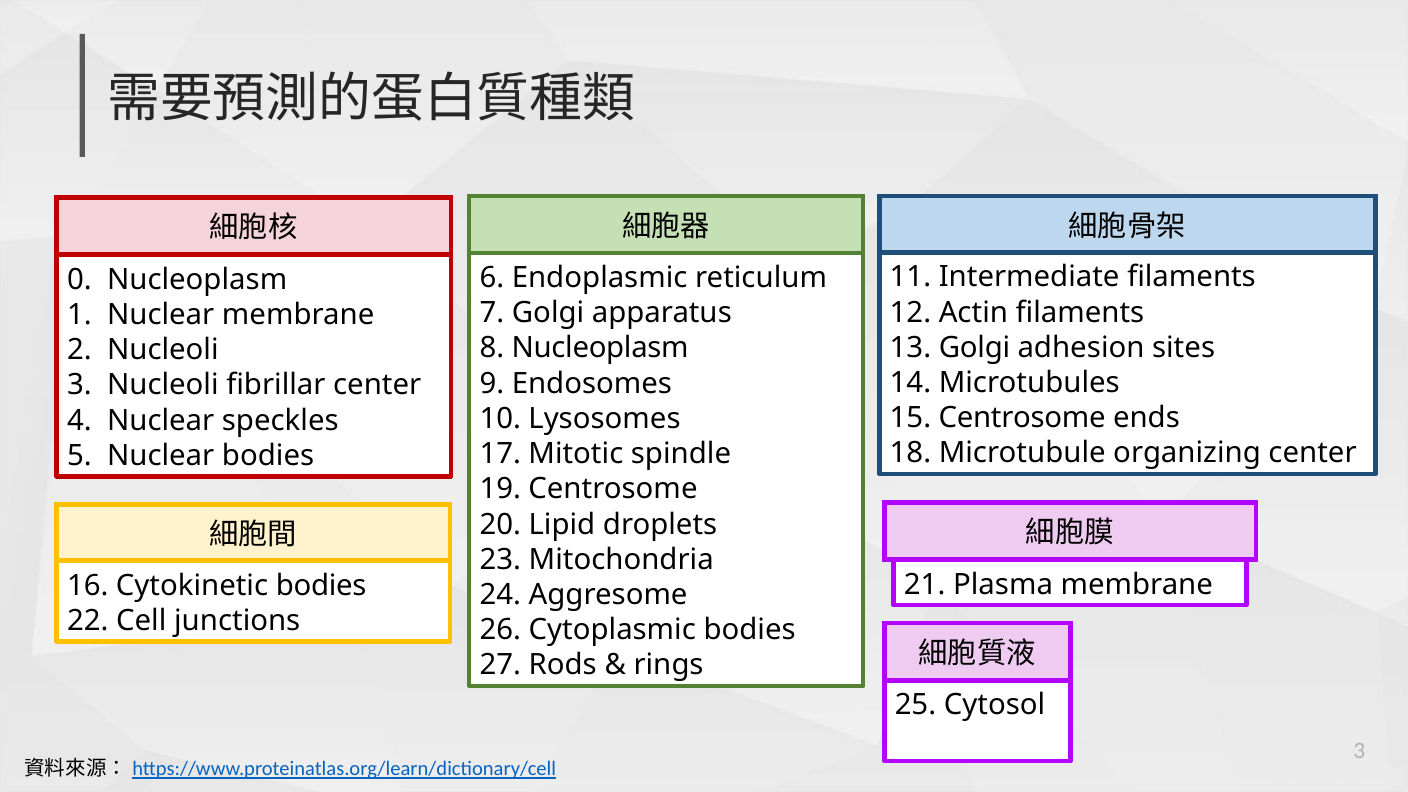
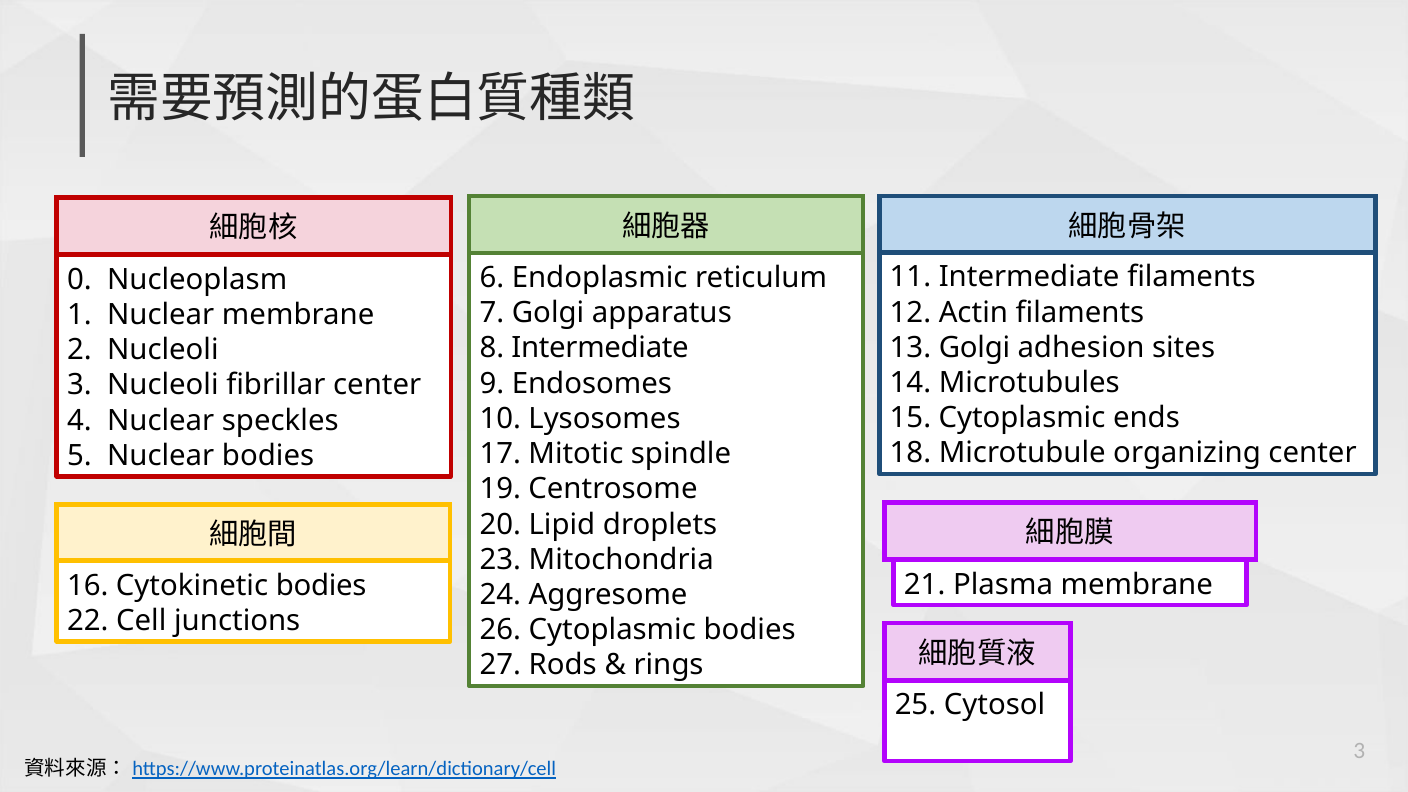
8 Nucleoplasm: Nucleoplasm -> Intermediate
Centrosome at (1022, 418): Centrosome -> Cytoplasmic
